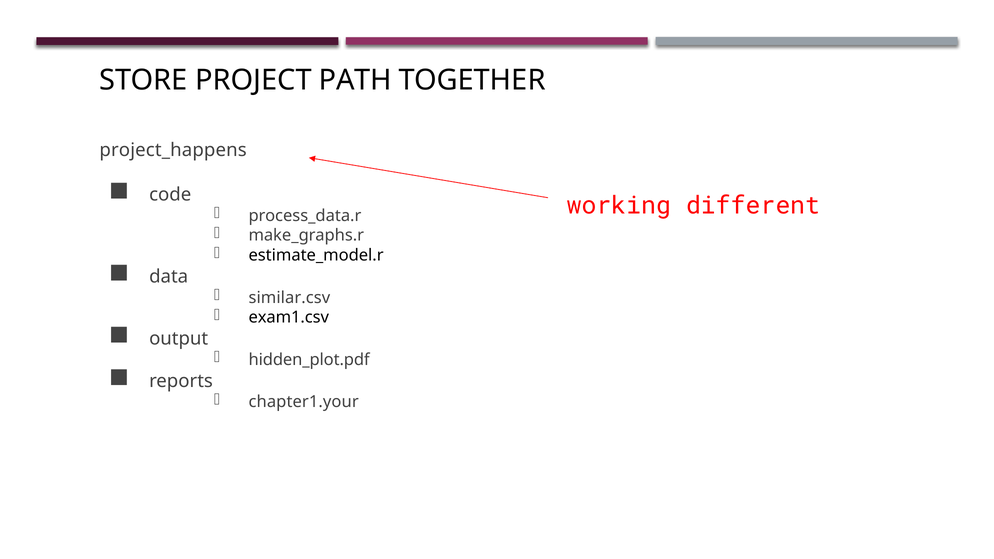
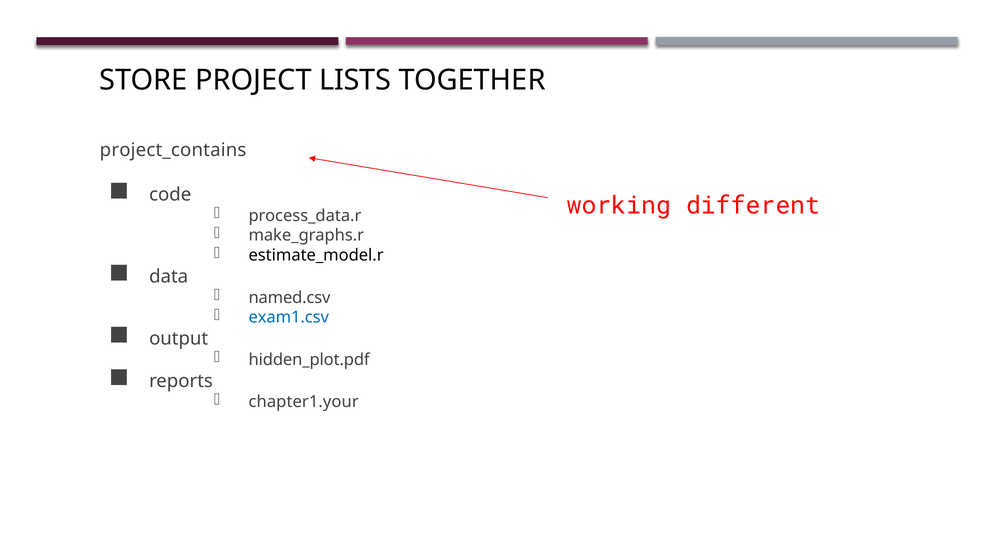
PATH: PATH -> LISTS
project_happens: project_happens -> project_contains
similar.csv: similar.csv -> named.csv
exam1.csv colour: black -> blue
